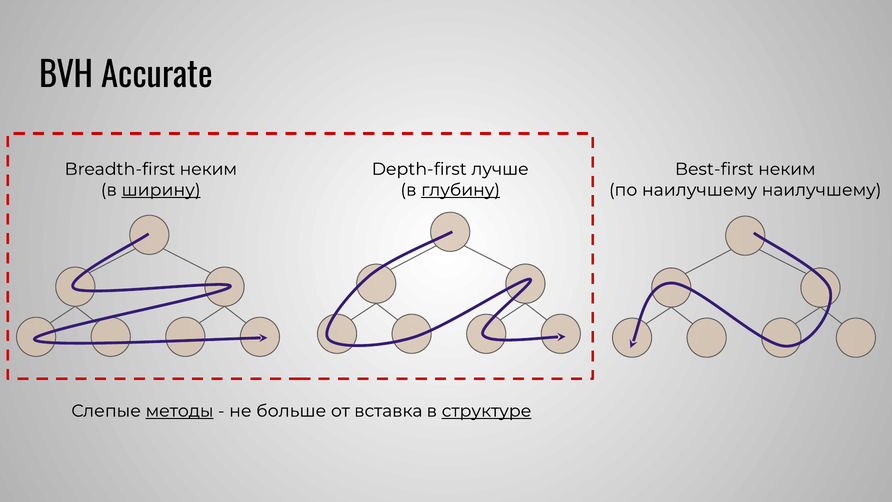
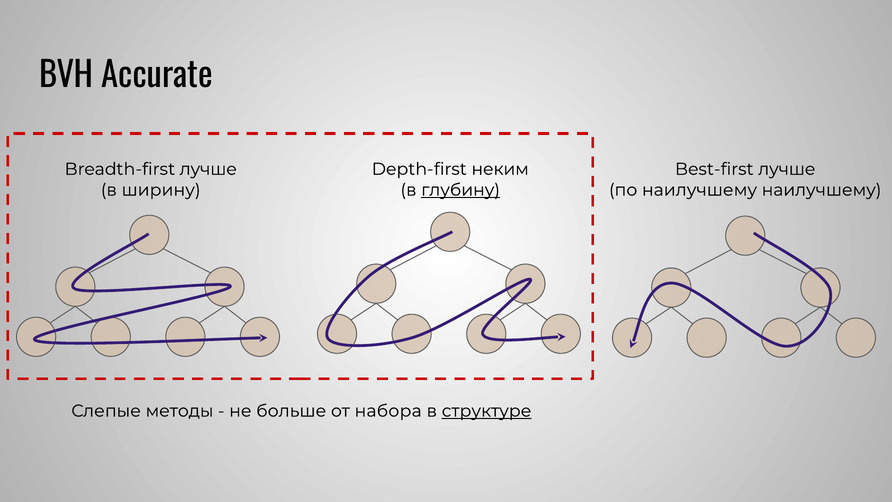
Breadth-first неким: неким -> лучше
лучше: лучше -> неким
Best-first неким: неким -> лучше
ширину underline: present -> none
методы underline: present -> none
вставка: вставка -> набора
